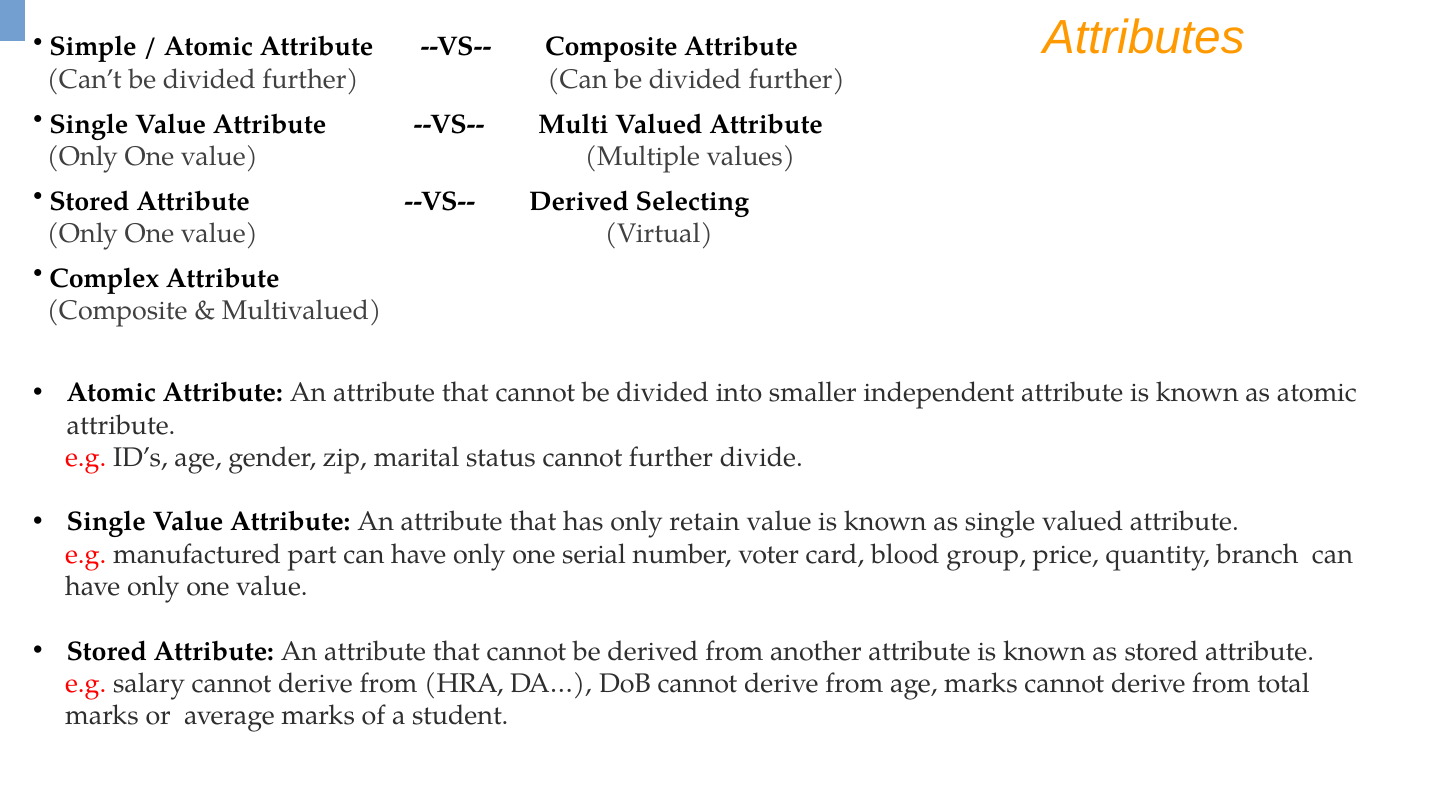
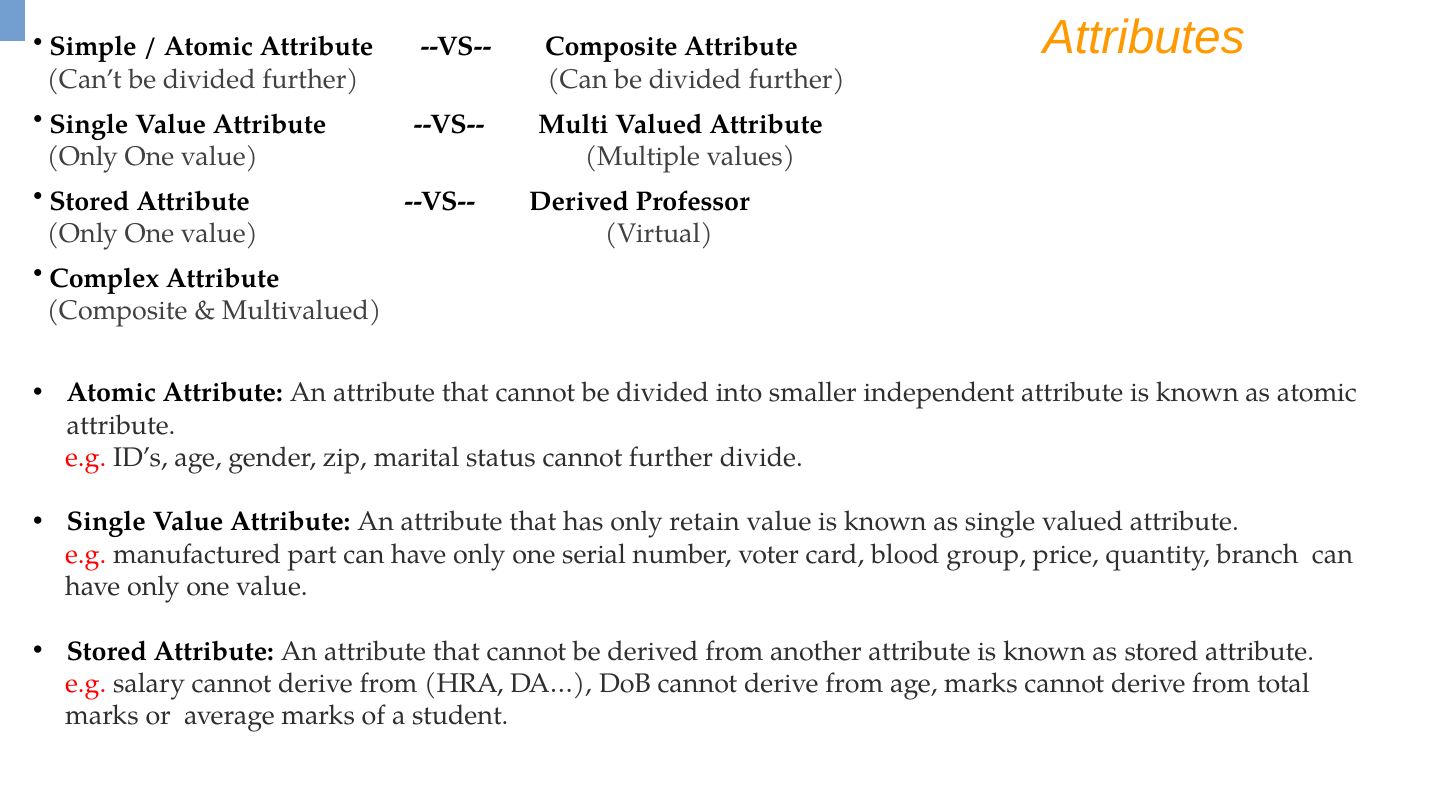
Selecting: Selecting -> Professor
